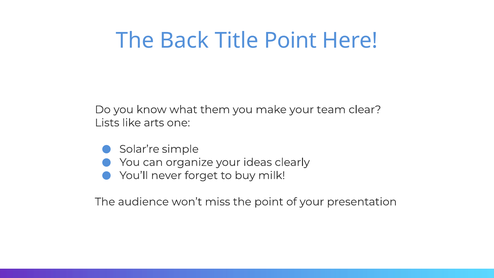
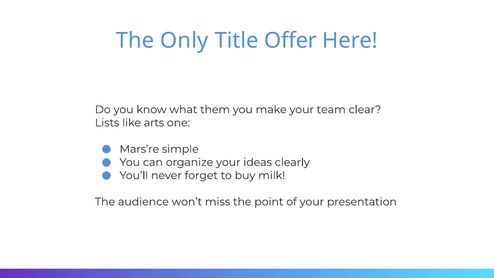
Back: Back -> Only
Title Point: Point -> Offer
Solar’re: Solar’re -> Mars’re
